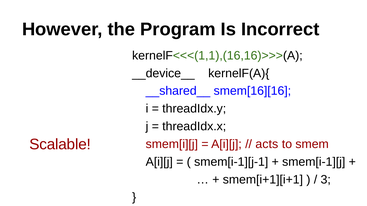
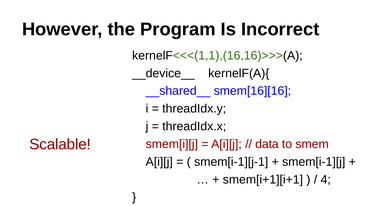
acts: acts -> data
3: 3 -> 4
